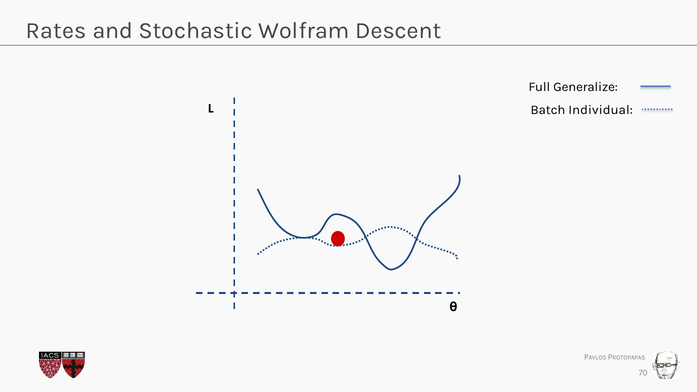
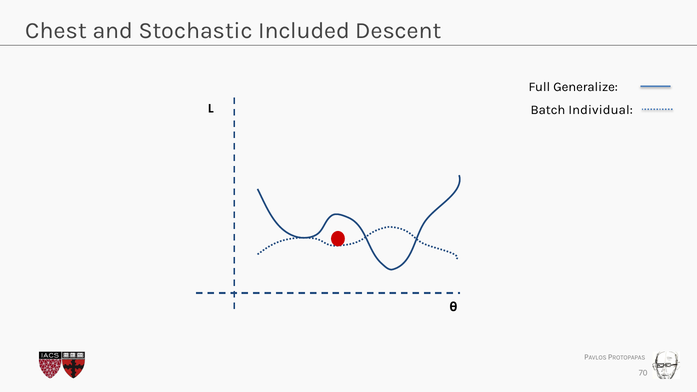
Rates: Rates -> Chest
Wolfram: Wolfram -> Included
